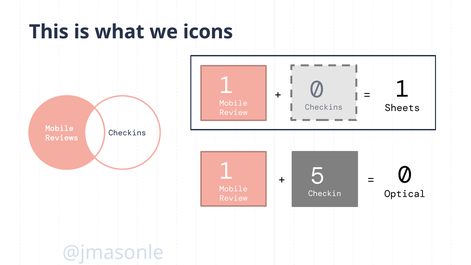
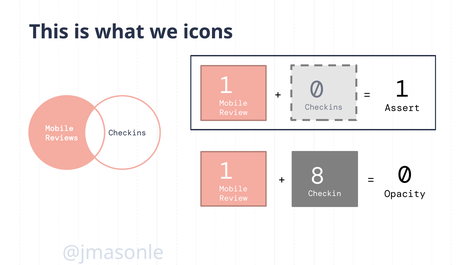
Sheets: Sheets -> Assert
5: 5 -> 8
Optical: Optical -> Opacity
